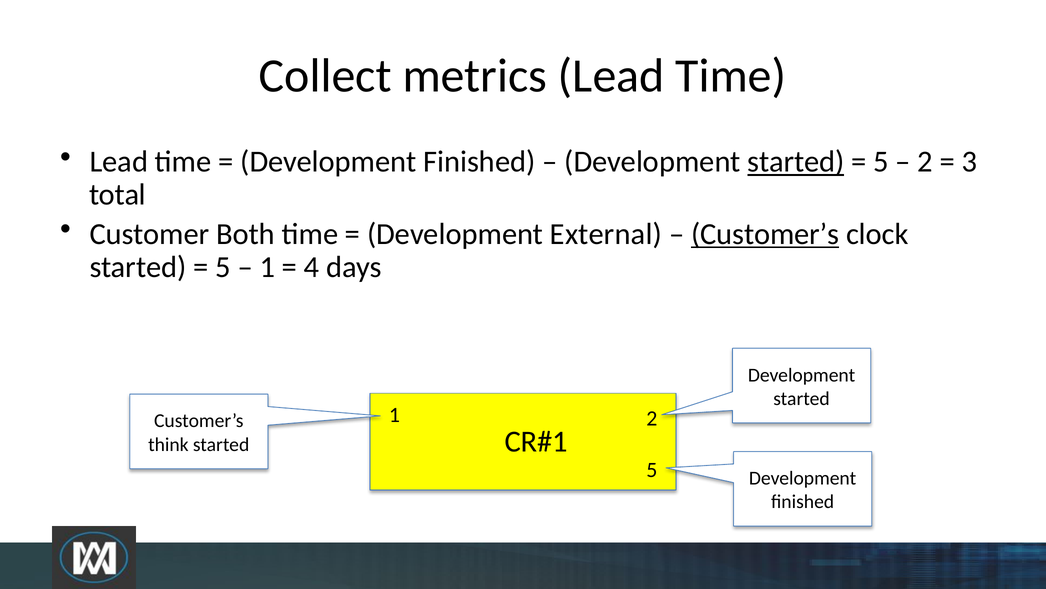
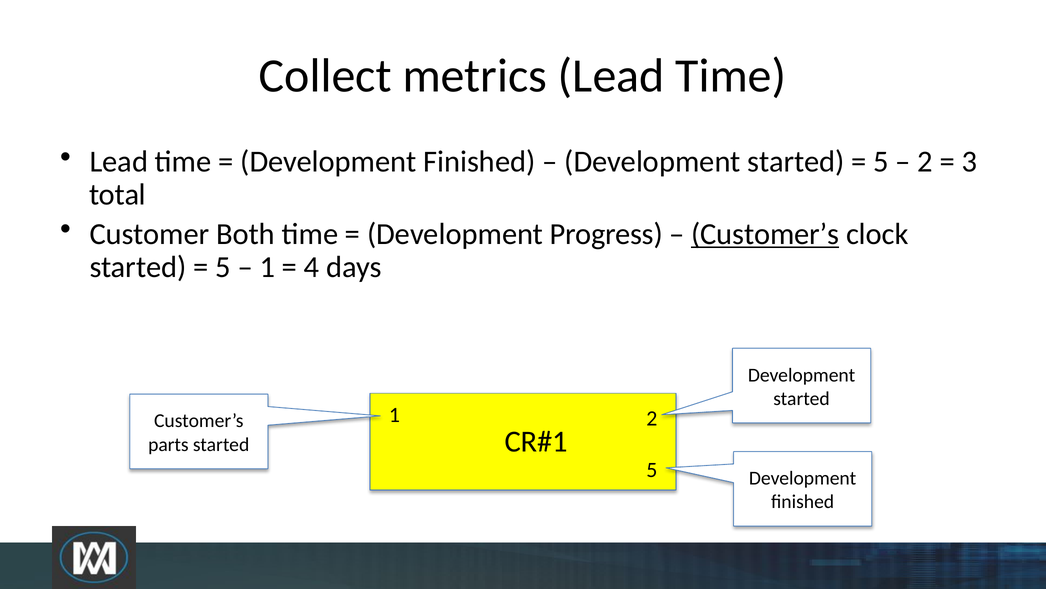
started at (796, 162) underline: present -> none
External: External -> Progress
think: think -> parts
